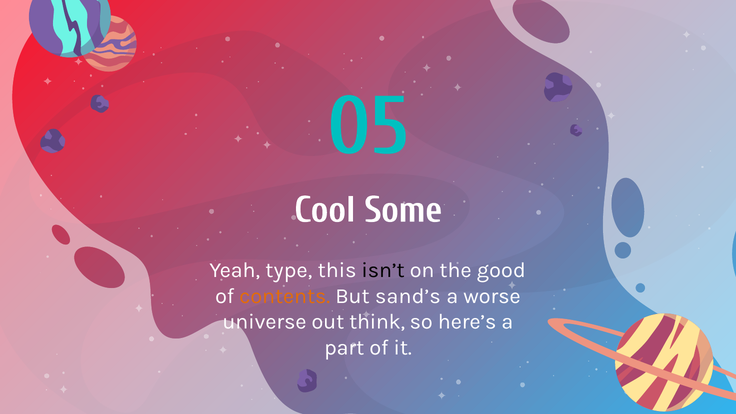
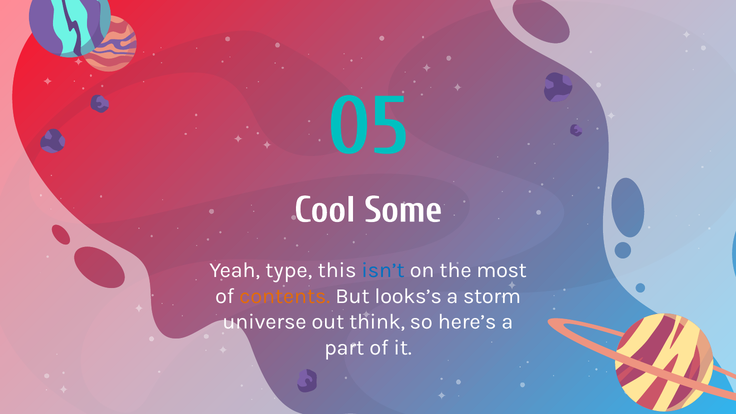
isn’t colour: black -> blue
good: good -> most
sand’s: sand’s -> looks’s
worse: worse -> storm
